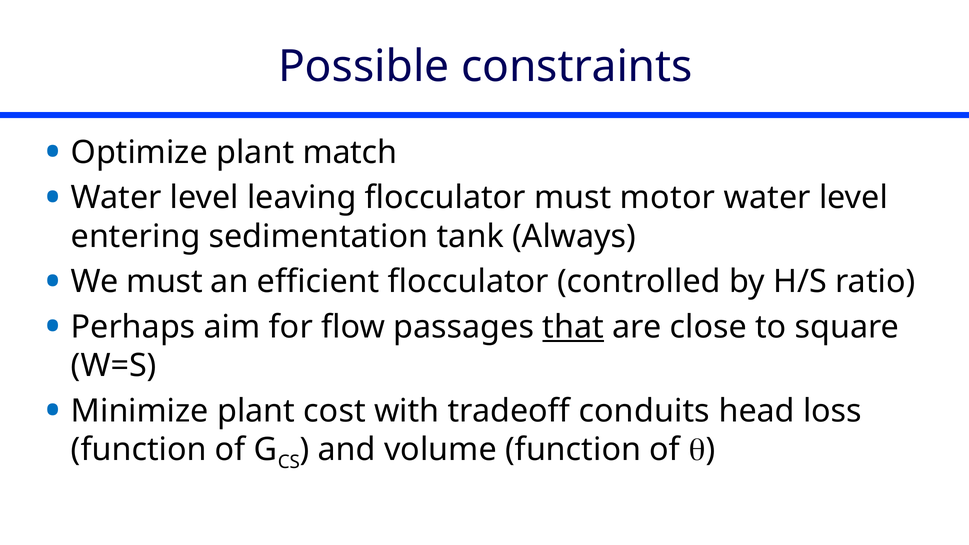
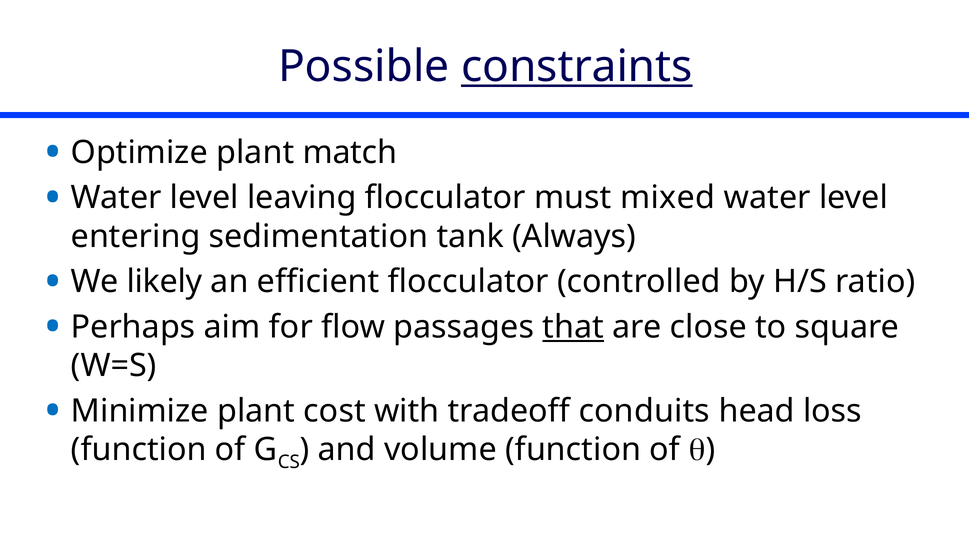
constraints underline: none -> present
motor: motor -> mixed
We must: must -> likely
